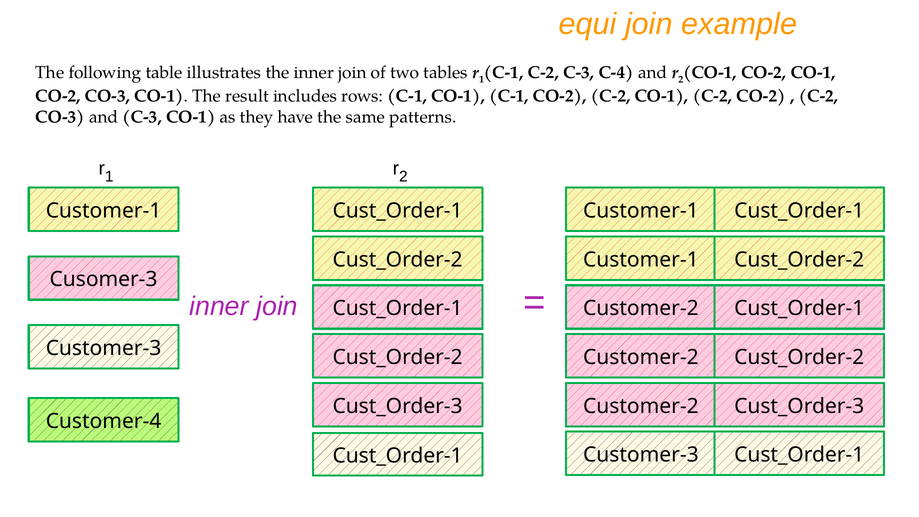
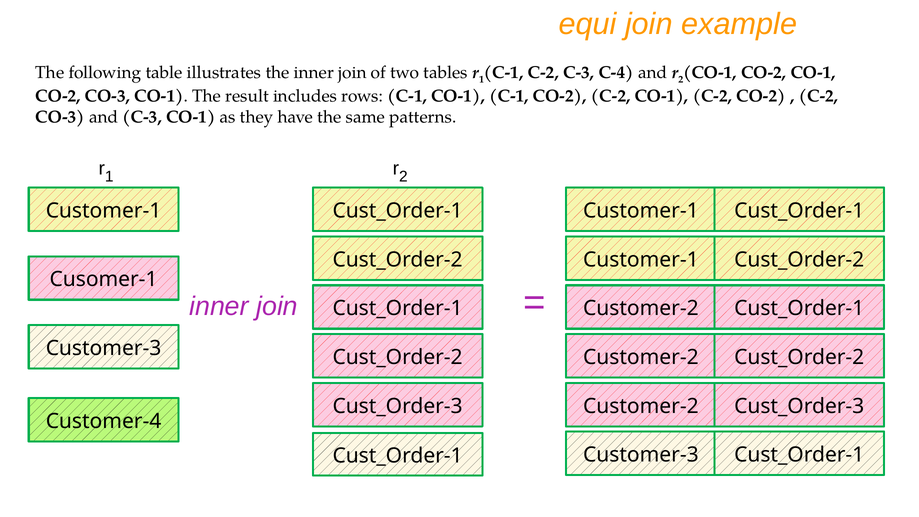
Cusomer-3: Cusomer-3 -> Cusomer-1
